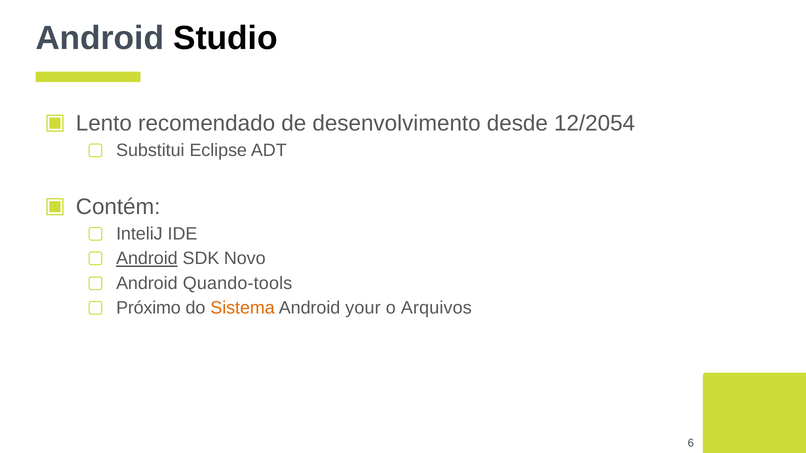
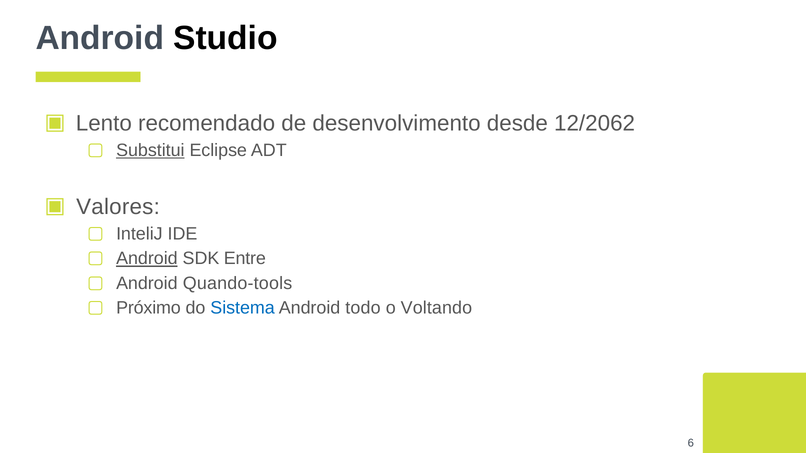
12/2054: 12/2054 -> 12/2062
Substitui underline: none -> present
Contém: Contém -> Valores
Novo: Novo -> Entre
Sistema colour: orange -> blue
your: your -> todo
Arquivos: Arquivos -> Voltando
